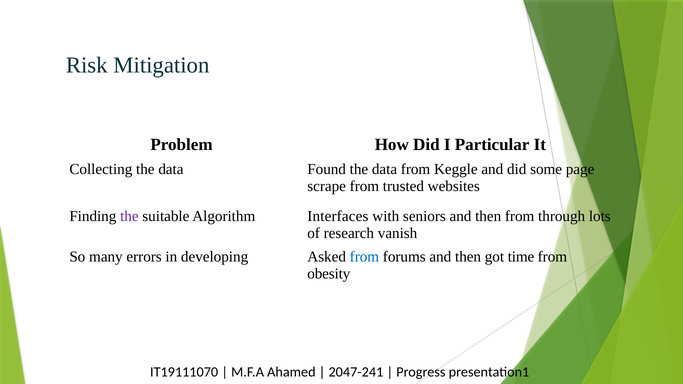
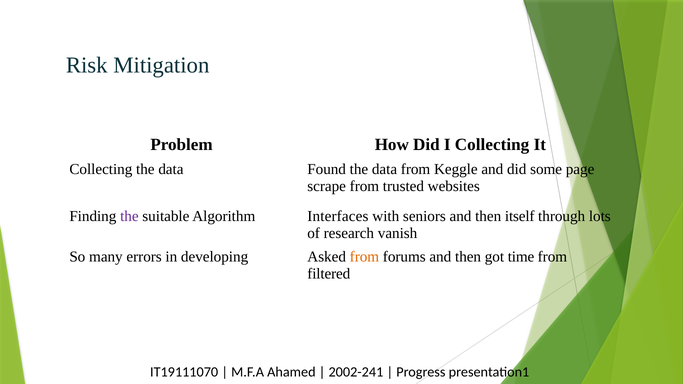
I Particular: Particular -> Collecting
then from: from -> itself
from at (364, 257) colour: blue -> orange
obesity: obesity -> filtered
2047-241: 2047-241 -> 2002-241
